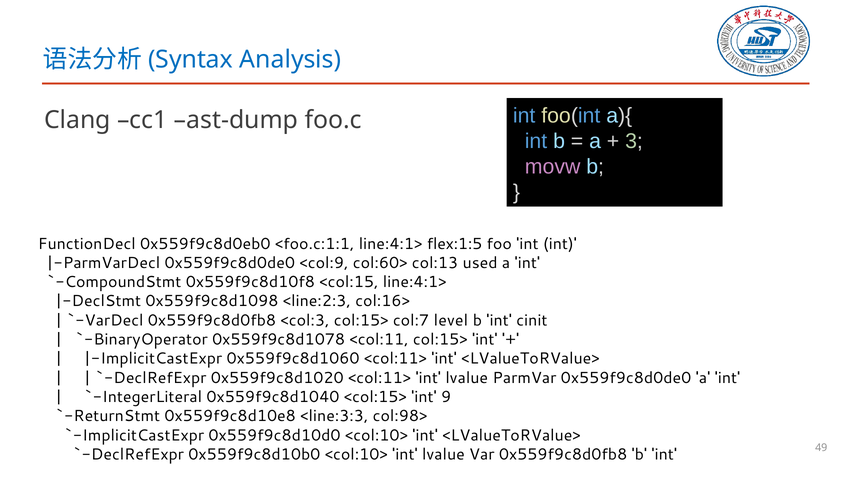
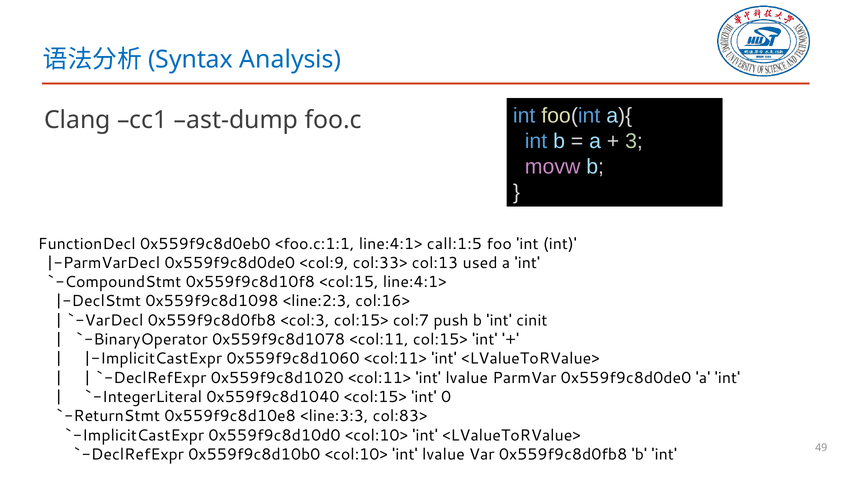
flex:1:5: flex:1:5 -> call:1:5
col:60>: col:60> -> col:33>
level: level -> push
9: 9 -> 0
col:98>: col:98> -> col:83>
